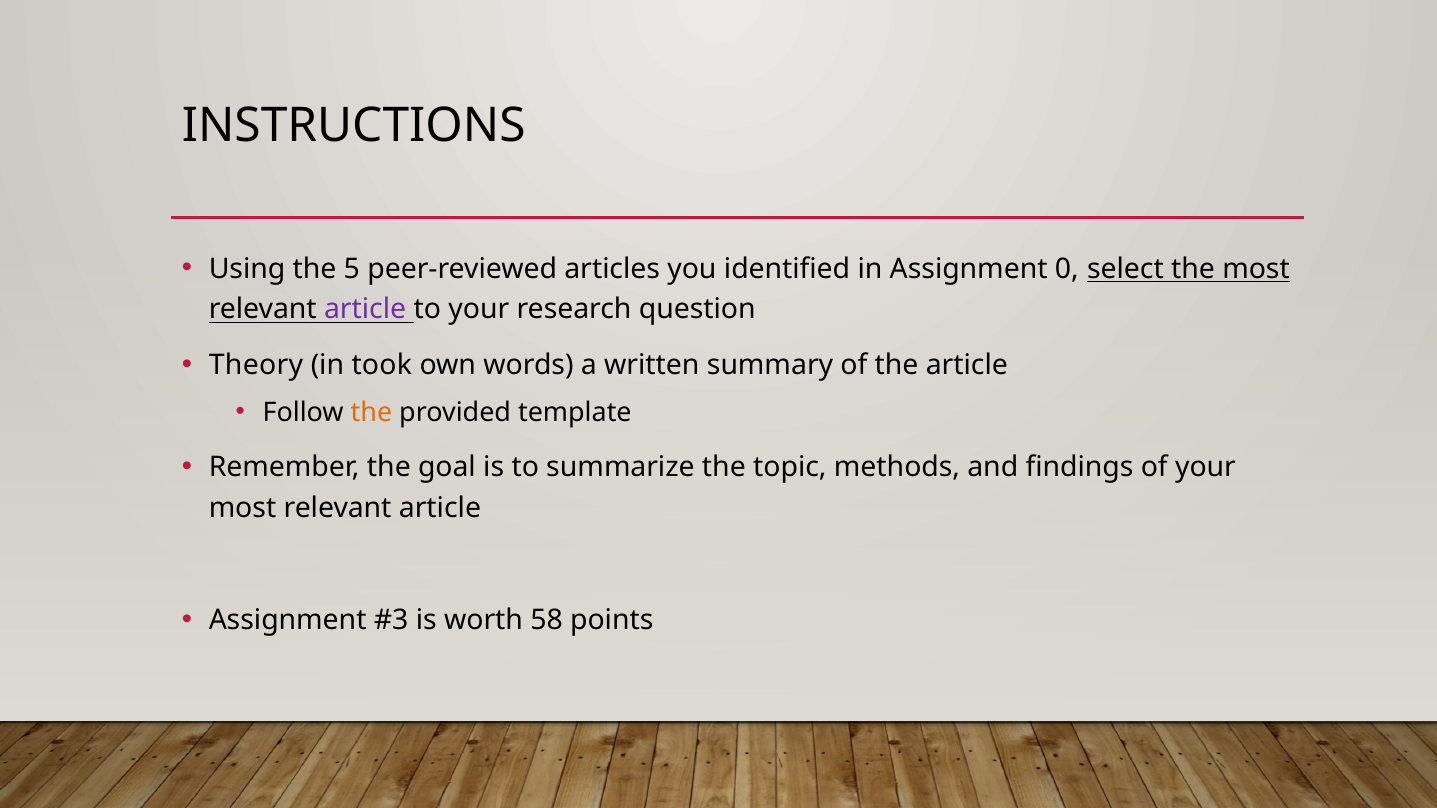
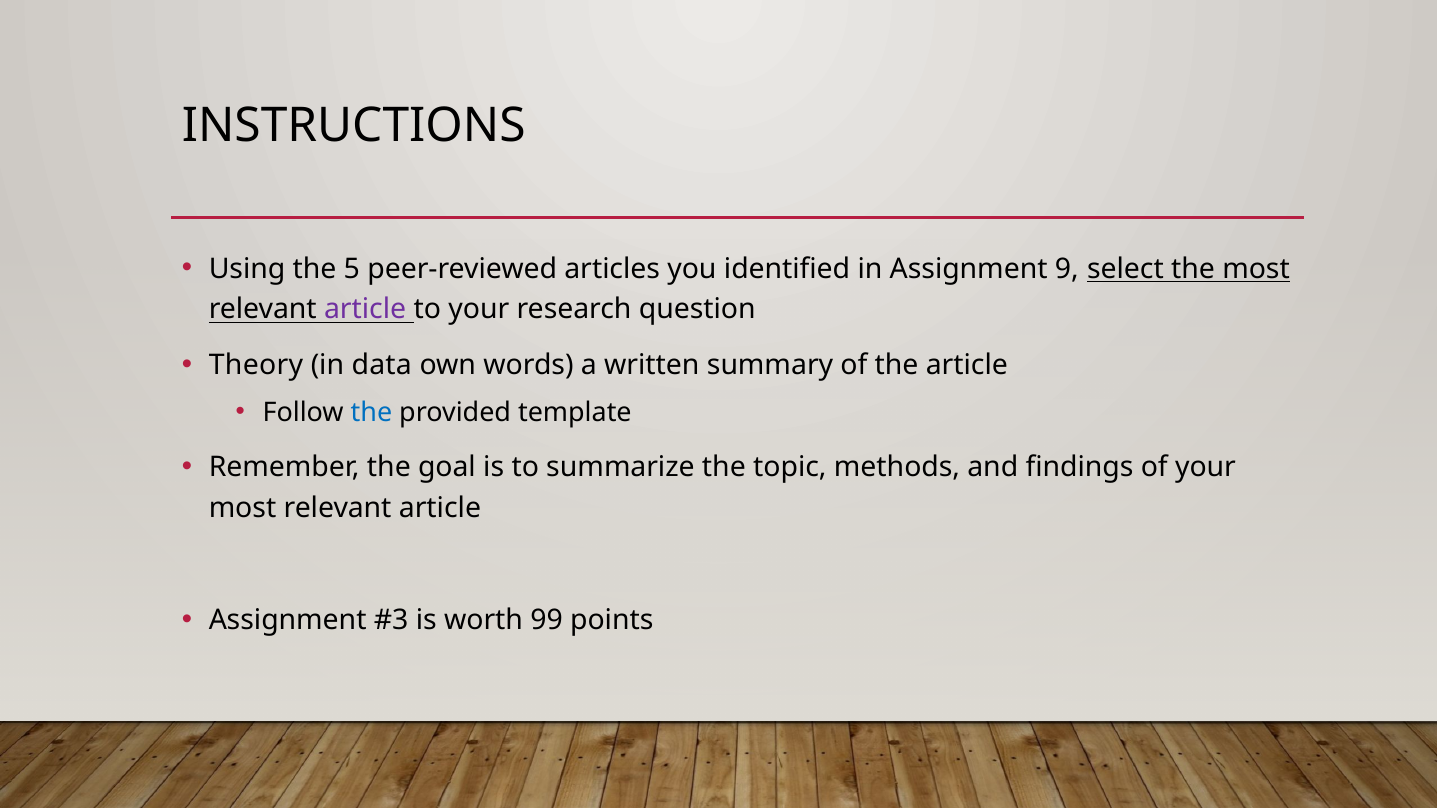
0: 0 -> 9
took: took -> data
the at (371, 413) colour: orange -> blue
58: 58 -> 99
